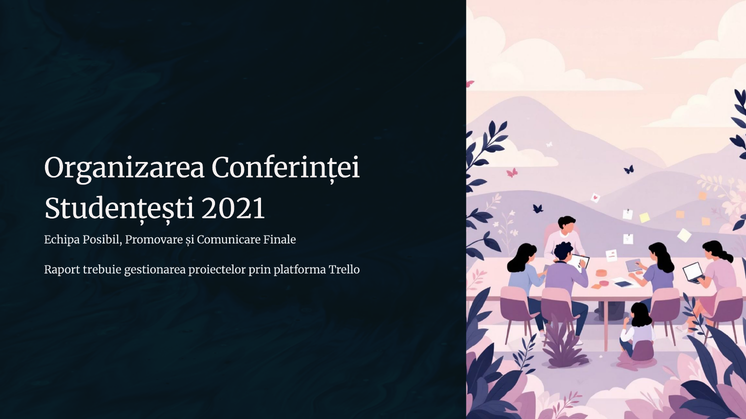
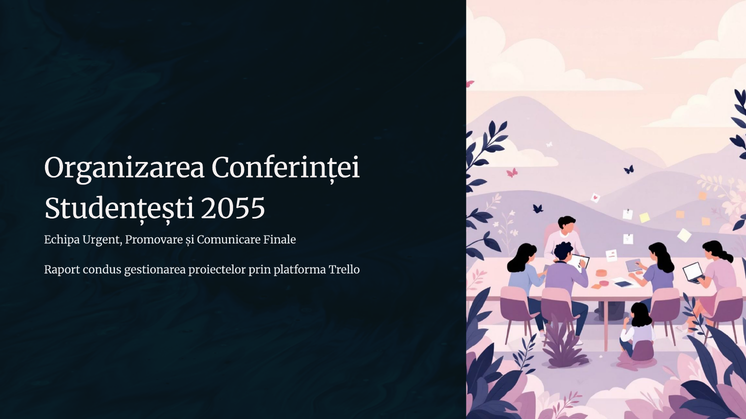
2021: 2021 -> 2055
Posibil: Posibil -> Urgent
trebuie: trebuie -> condus
